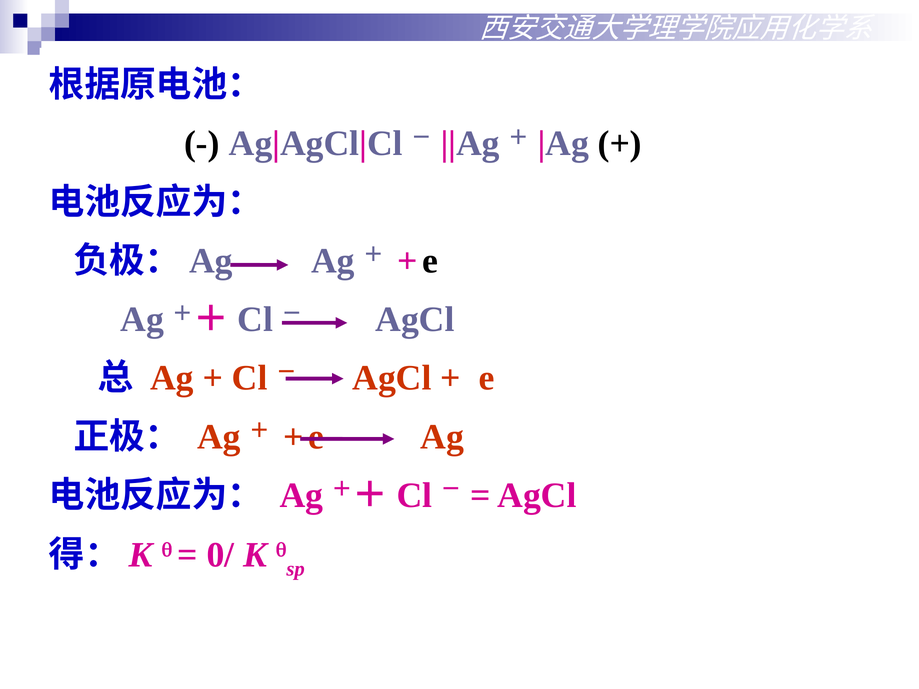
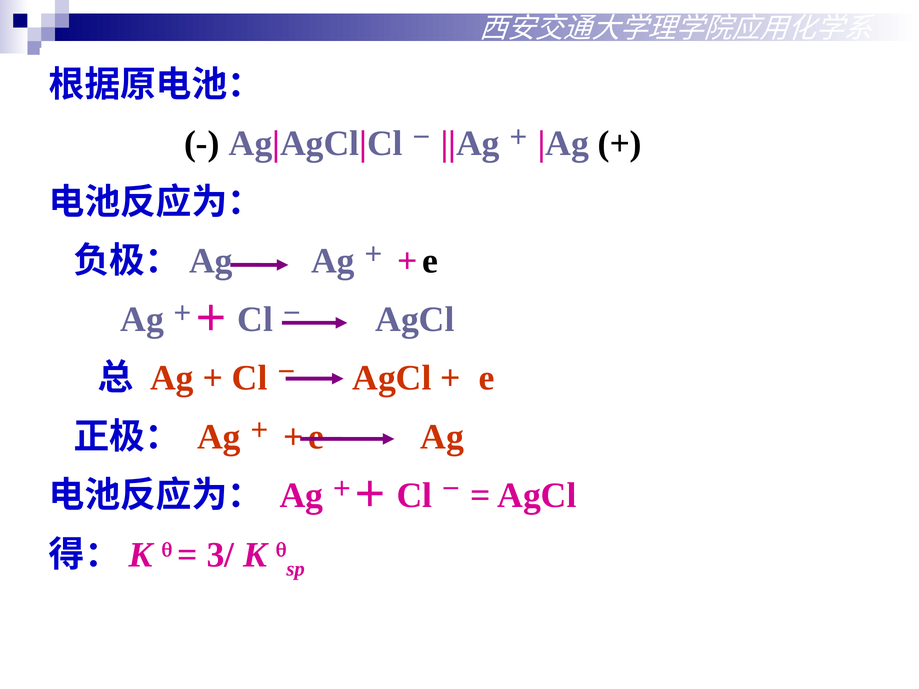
0/: 0/ -> 3/
